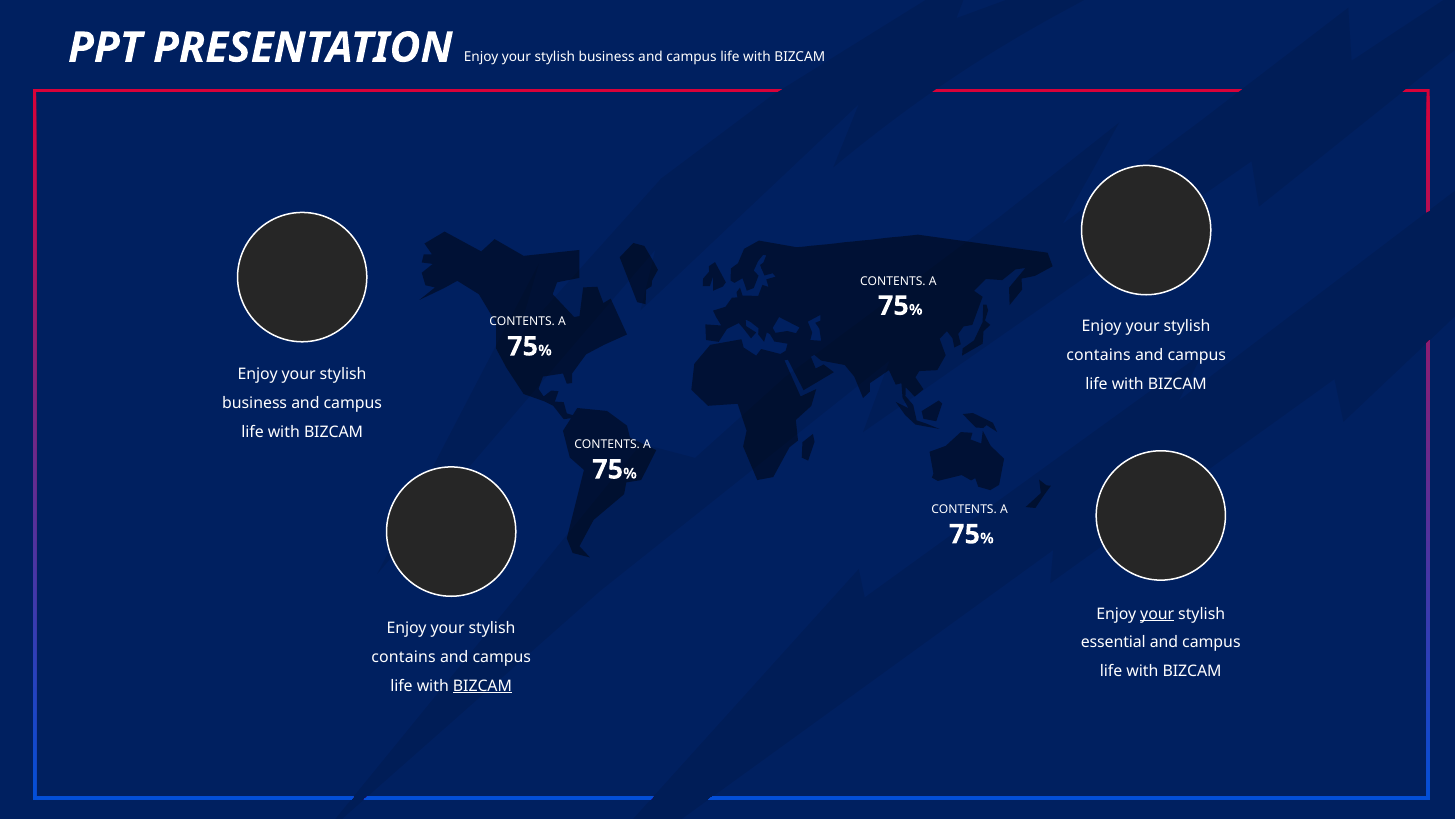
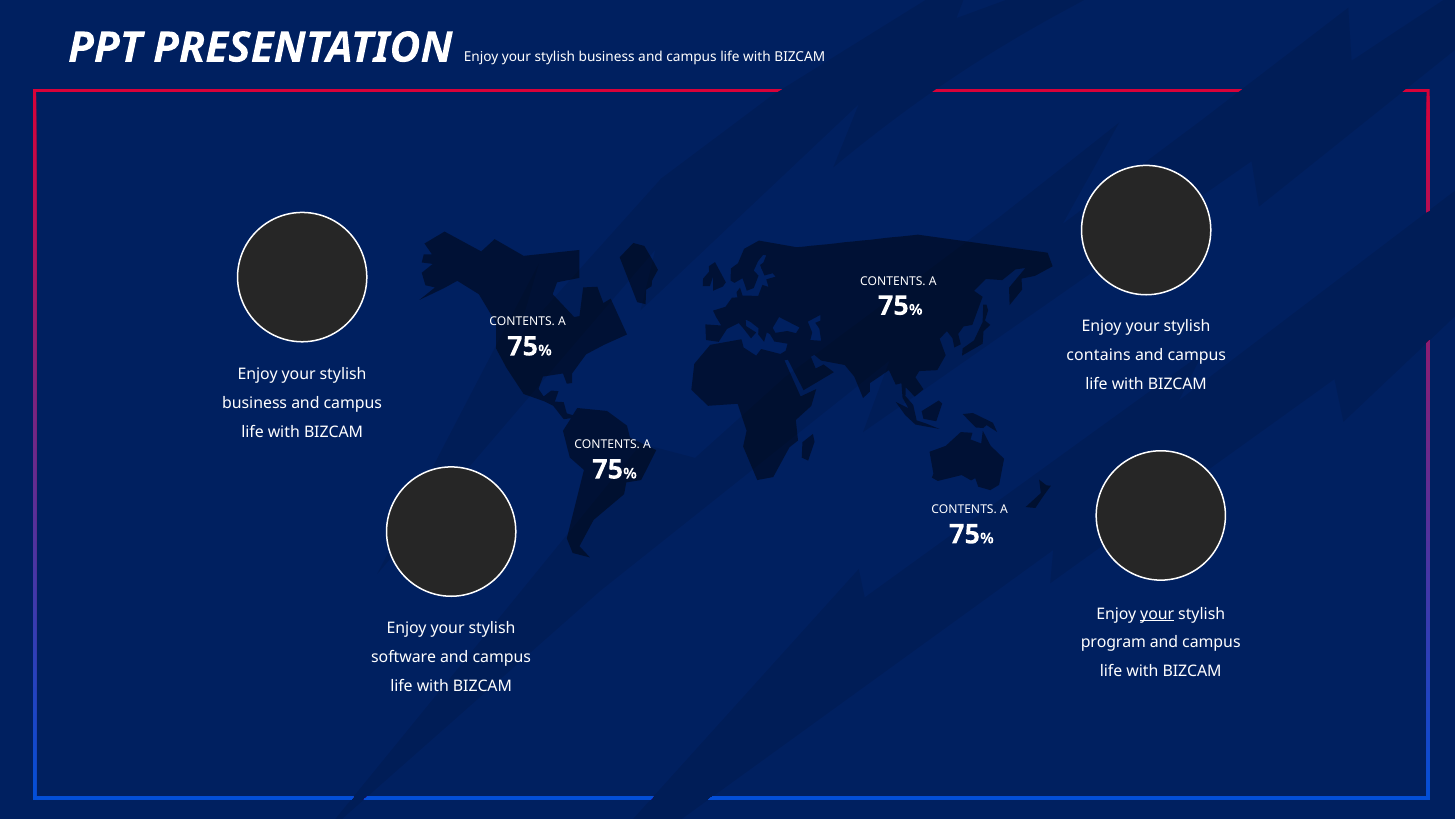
essential: essential -> program
contains at (404, 657): contains -> software
BIZCAM at (482, 685) underline: present -> none
